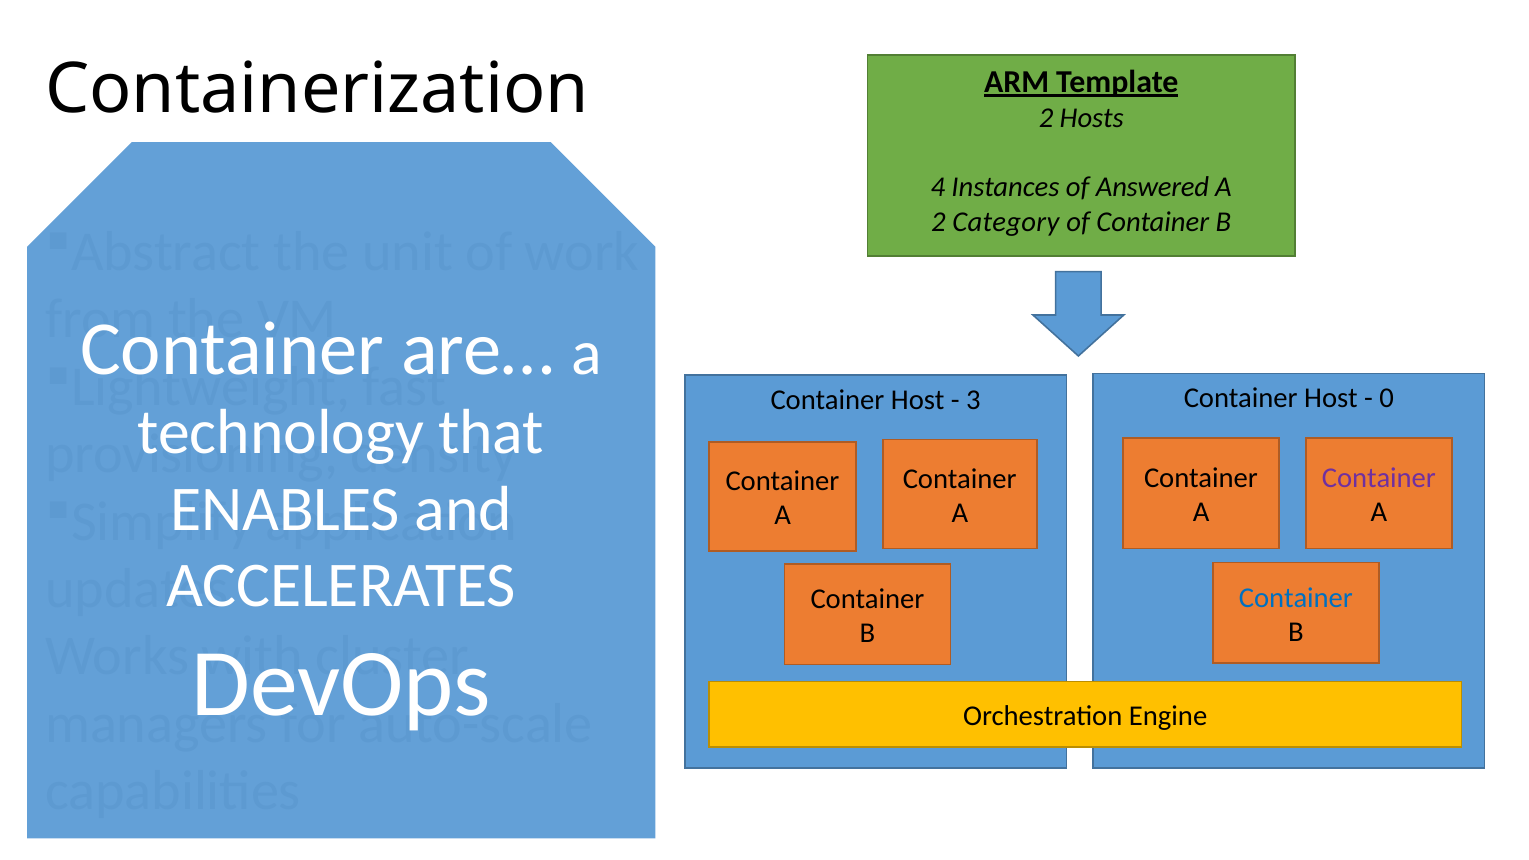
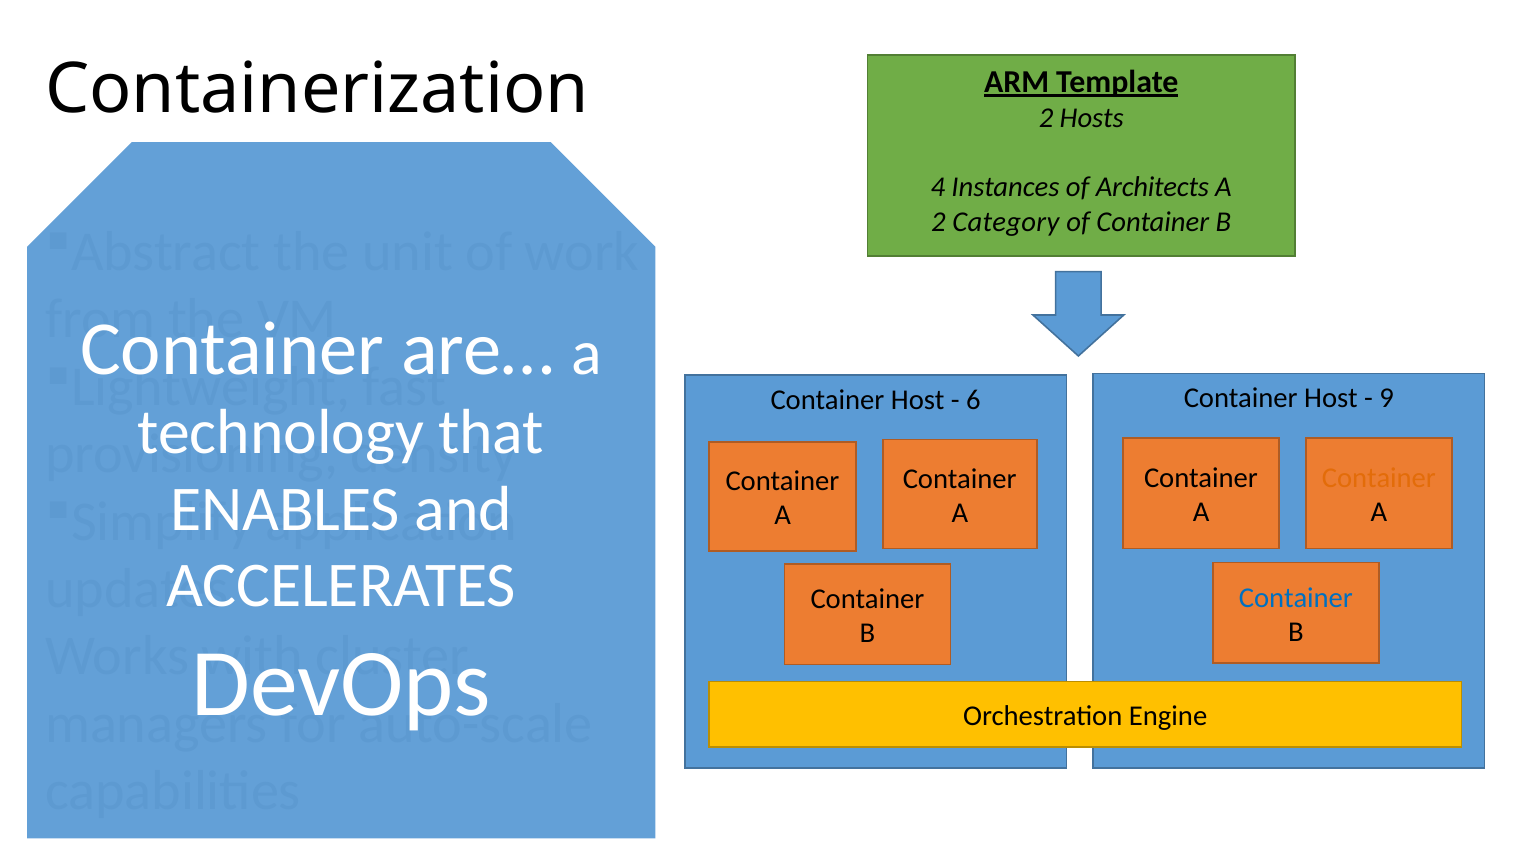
Answered: Answered -> Architects
0: 0 -> 9
3: 3 -> 6
Container at (1379, 478) colour: purple -> orange
